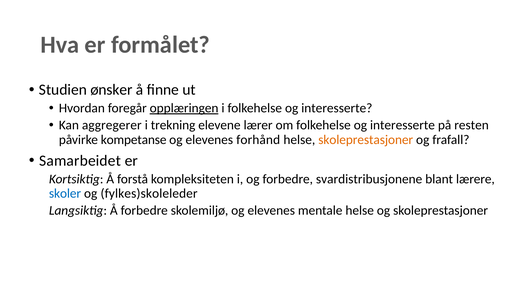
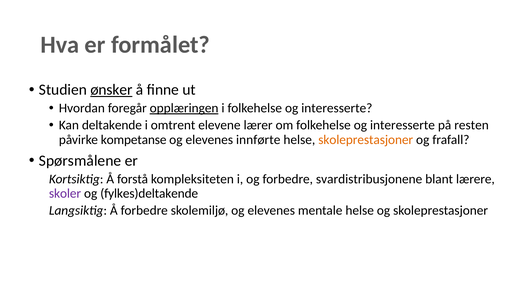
ønsker underline: none -> present
aggregerer: aggregerer -> deltakende
trekning: trekning -> omtrent
forhånd: forhånd -> innførte
Samarbeidet: Samarbeidet -> Spørsmålene
skoler colour: blue -> purple
fylkes)skoleleder: fylkes)skoleleder -> fylkes)deltakende
